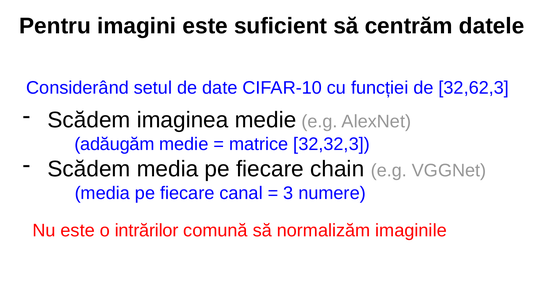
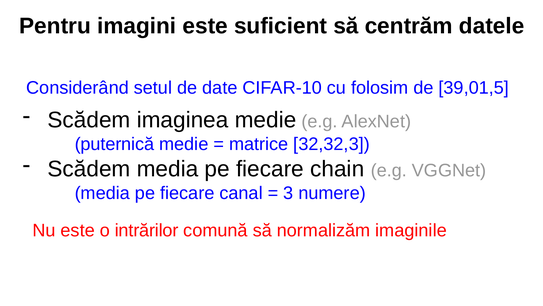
funcției: funcției -> folosim
32,62,3: 32,62,3 -> 39,01,5
adăugăm: adăugăm -> puternică
